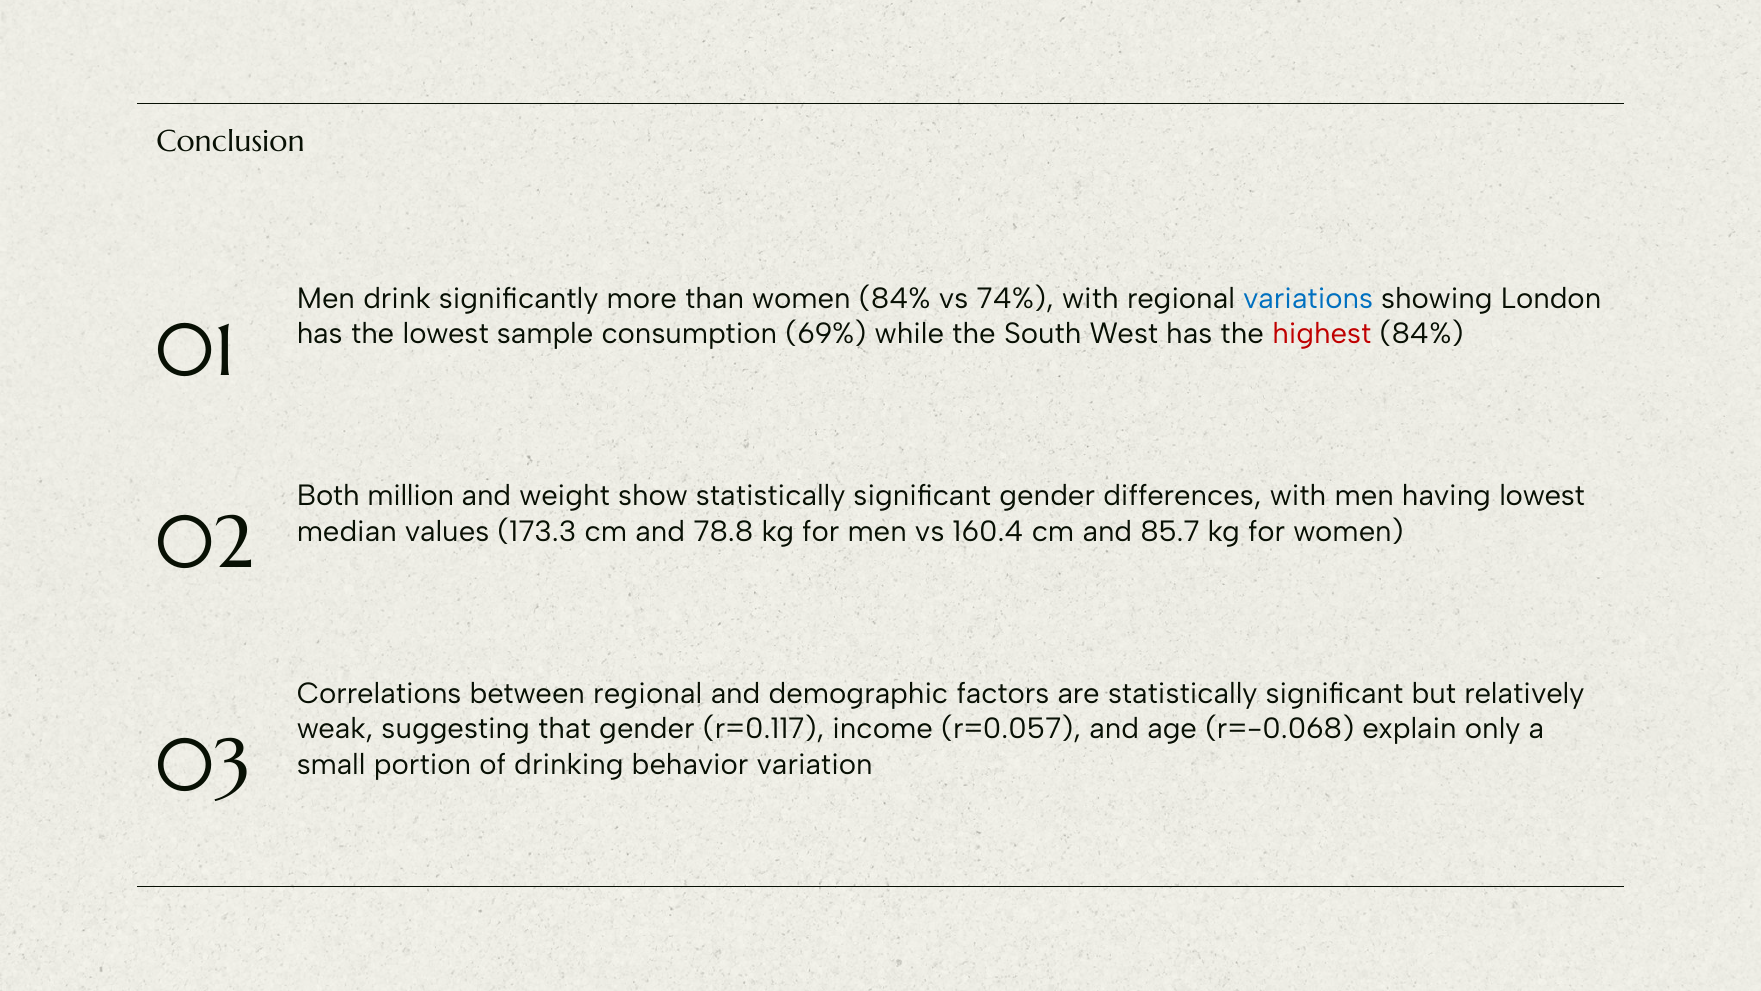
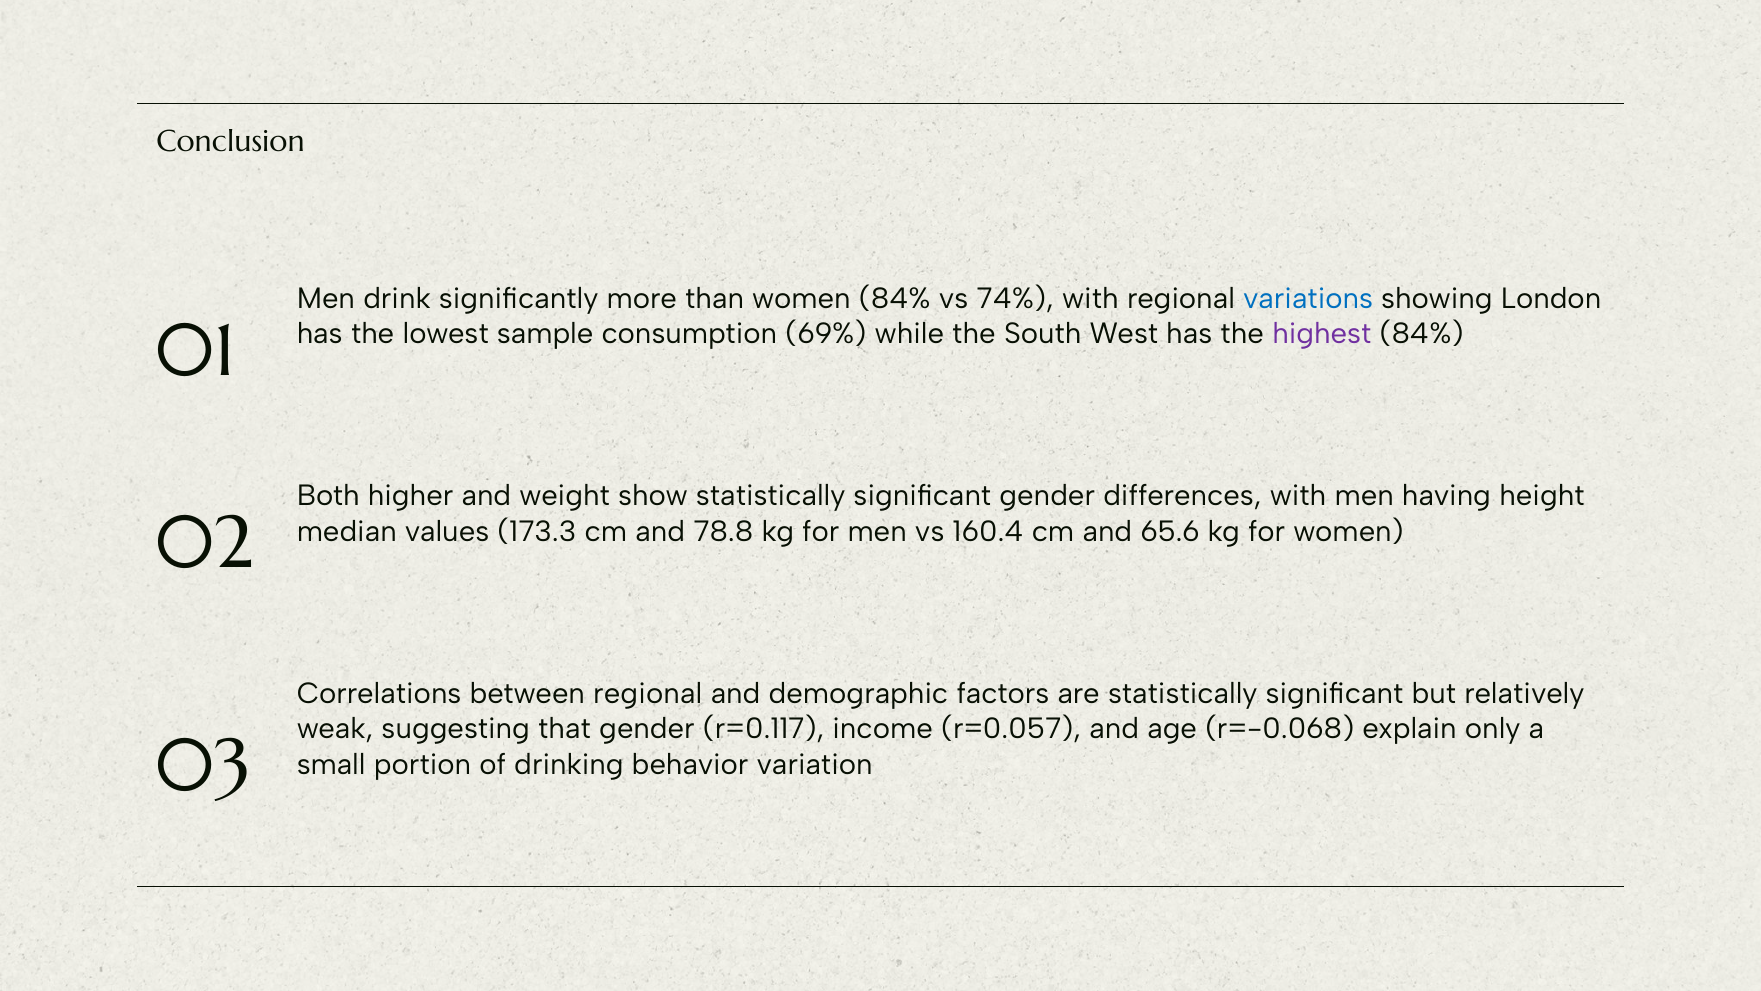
highest colour: red -> purple
million: million -> higher
having lowest: lowest -> height
85.7: 85.7 -> 65.6
